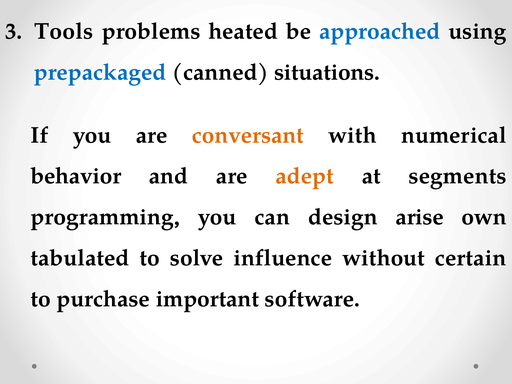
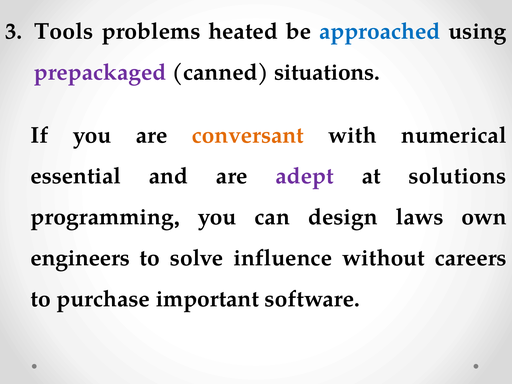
prepackaged colour: blue -> purple
behavior: behavior -> essential
adept colour: orange -> purple
segments: segments -> solutions
arise: arise -> laws
tabulated: tabulated -> engineers
certain: certain -> careers
